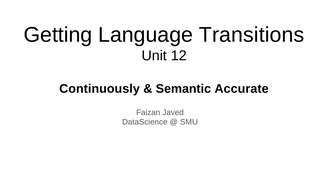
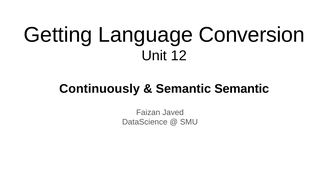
Transitions: Transitions -> Conversion
Semantic Accurate: Accurate -> Semantic
